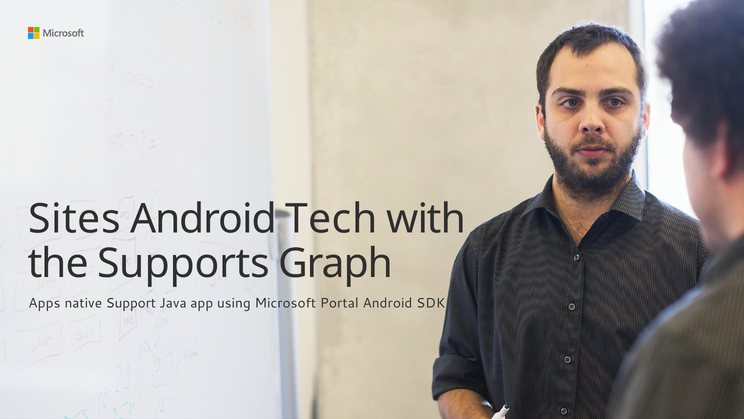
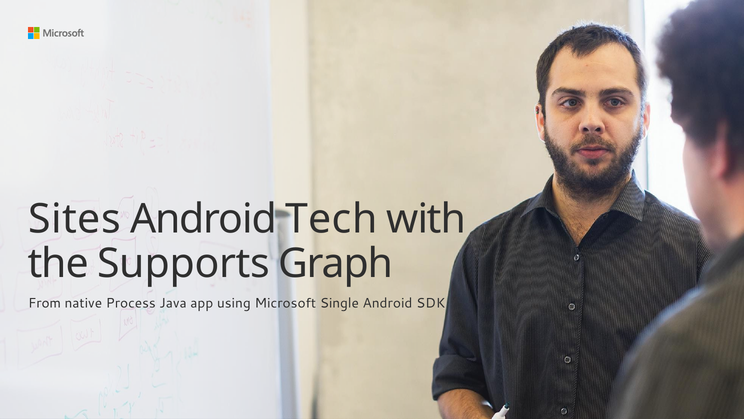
Apps: Apps -> From
Support: Support -> Process
Portal: Portal -> Single
